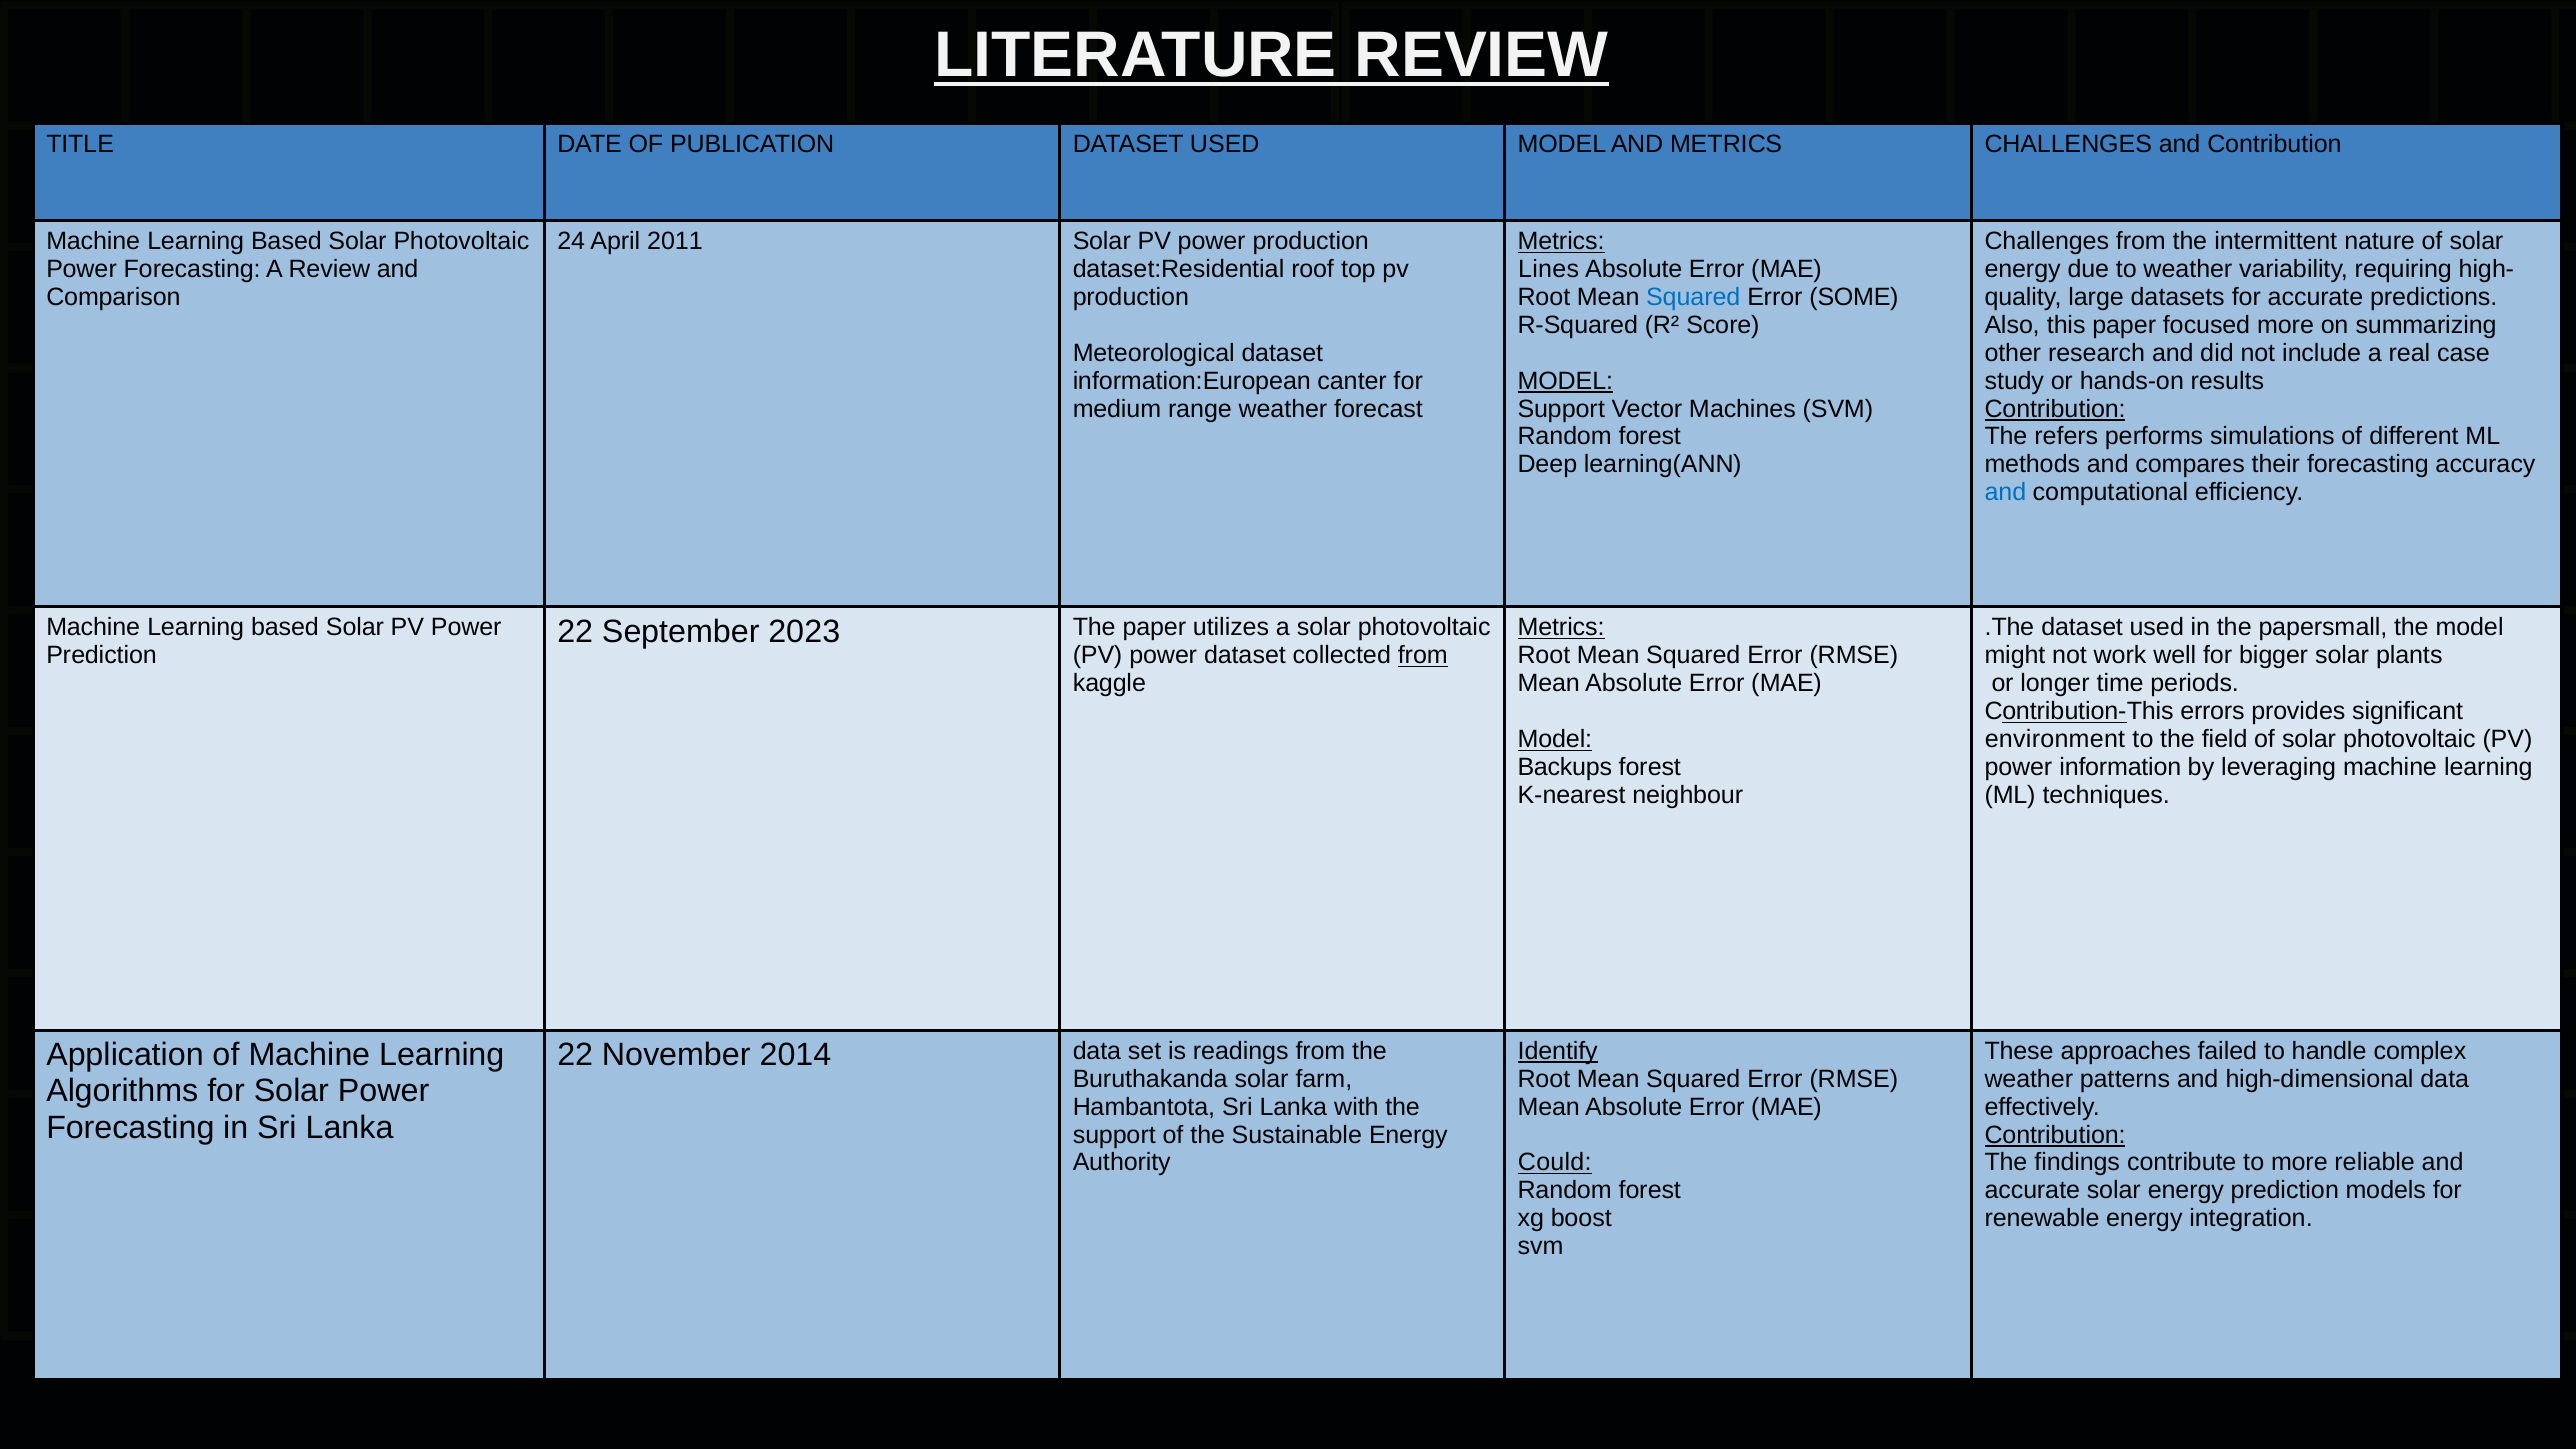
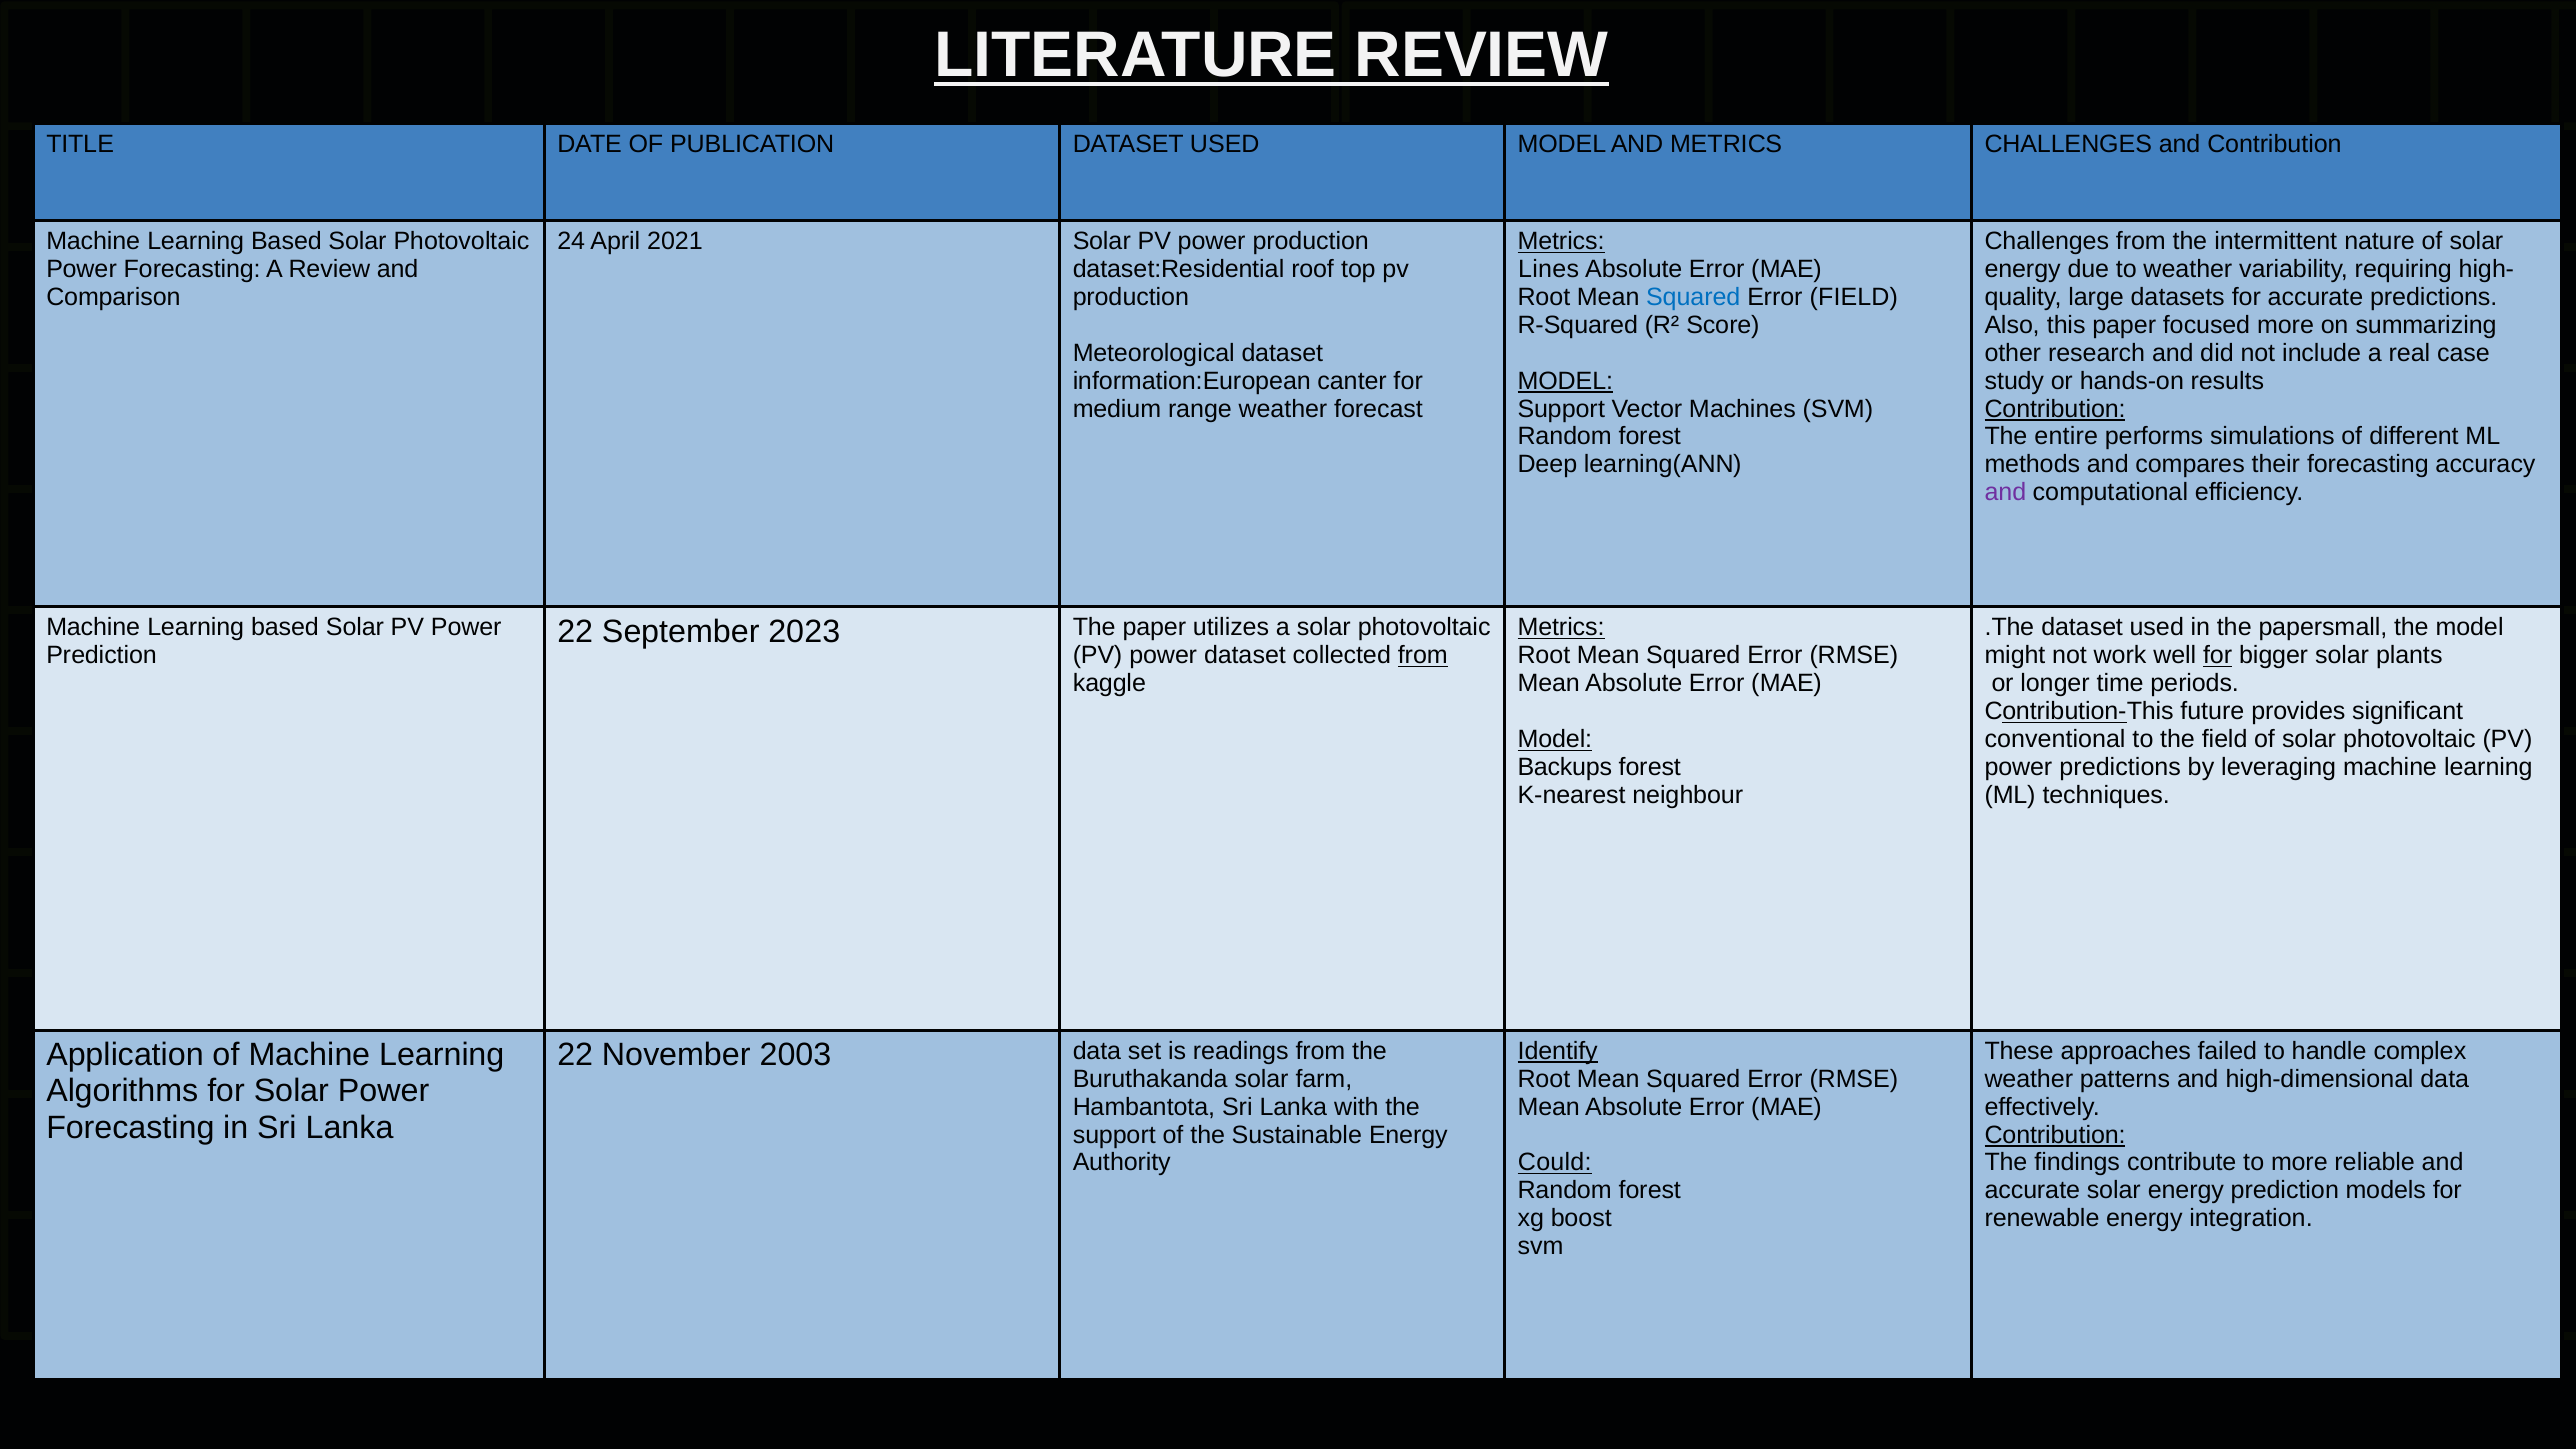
2011: 2011 -> 2021
Error SOME: SOME -> FIELD
refers: refers -> entire
and at (2005, 492) colour: blue -> purple
for at (2218, 656) underline: none -> present
errors: errors -> future
environment: environment -> conventional
power information: information -> predictions
2014: 2014 -> 2003
